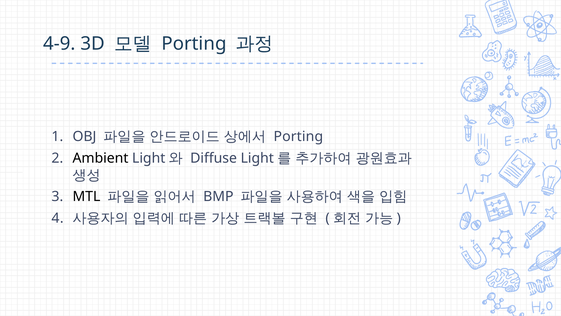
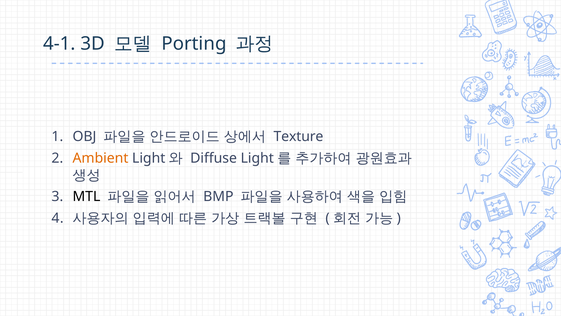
4-9: 4-9 -> 4-1
Porting at (298, 136): Porting -> Texture
Ambient colour: black -> orange
